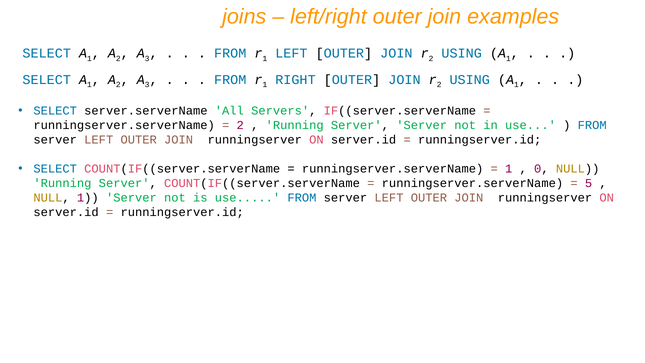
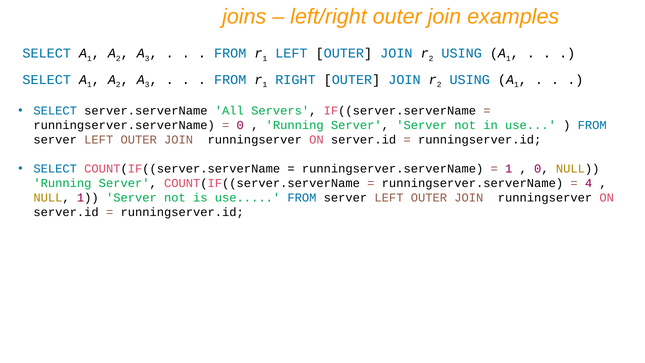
2 at (240, 125): 2 -> 0
5: 5 -> 4
